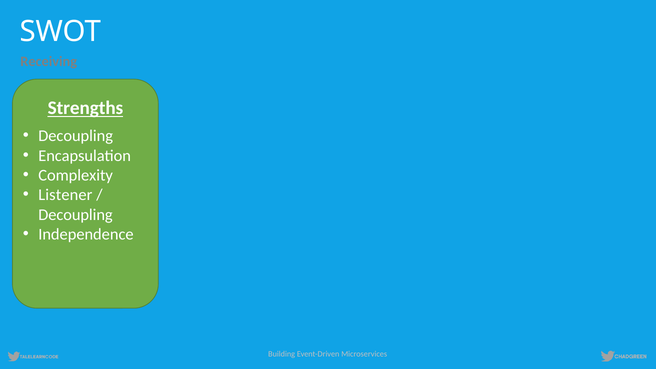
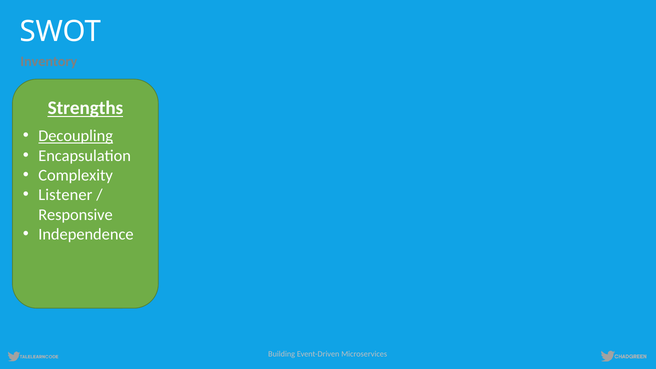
Receiving: Receiving -> Inventory
Decoupling at (76, 136) underline: none -> present
Decoupling at (75, 215): Decoupling -> Responsive
